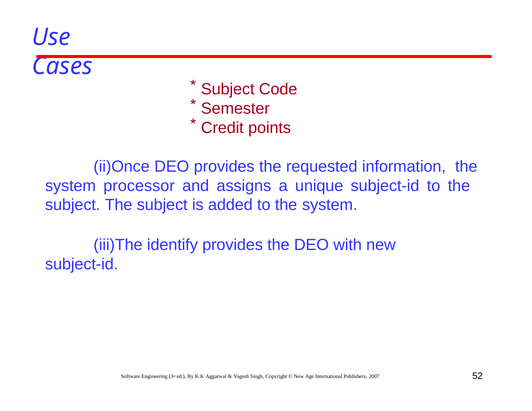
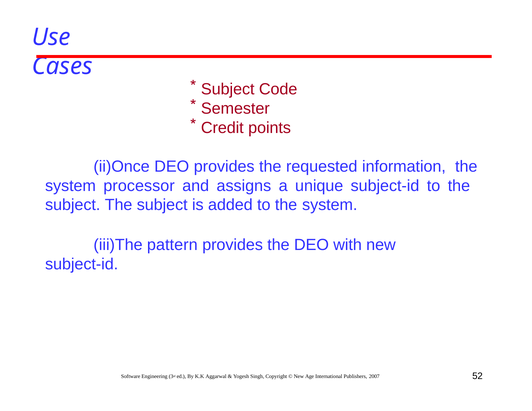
identify: identify -> pattern
